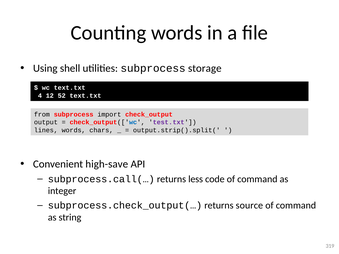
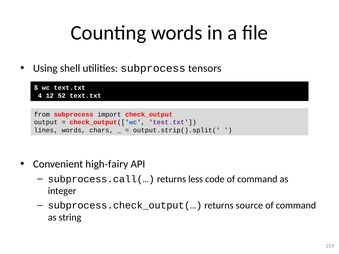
storage: storage -> tensors
high-save: high-save -> high-fairy
